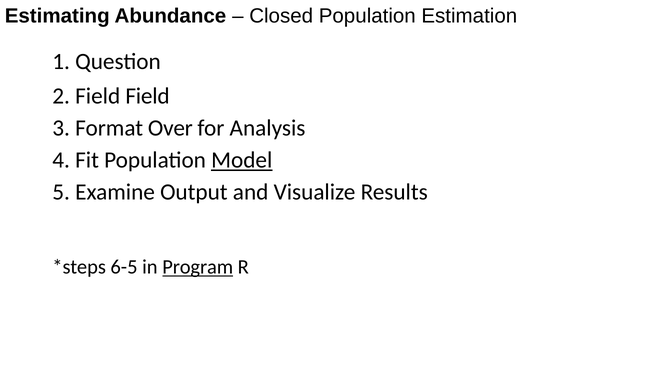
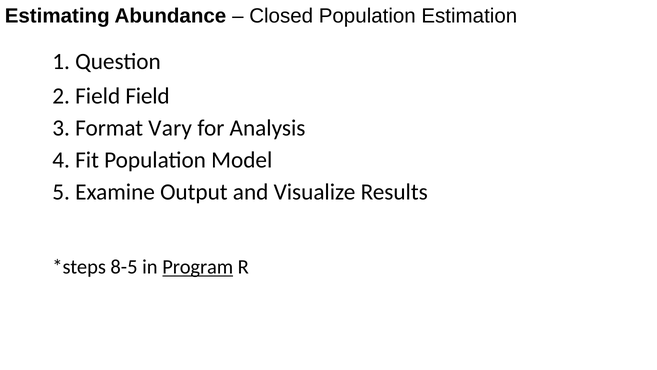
Over: Over -> Vary
Model underline: present -> none
6-5: 6-5 -> 8-5
